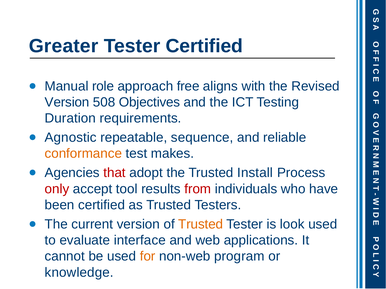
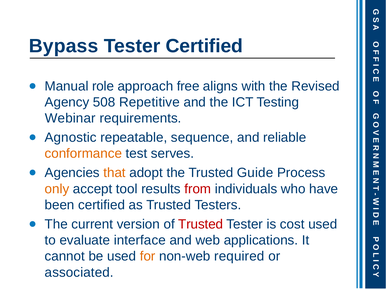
Greater: Greater -> Bypass
Version at (67, 102): Version -> Agency
Objectives: Objectives -> Repetitive
Duration: Duration -> Webinar
makes: makes -> serves
that colour: red -> orange
Install: Install -> Guide
only colour: red -> orange
Trusted at (201, 225) colour: orange -> red
look: look -> cost
program: program -> required
knowledge: knowledge -> associated
